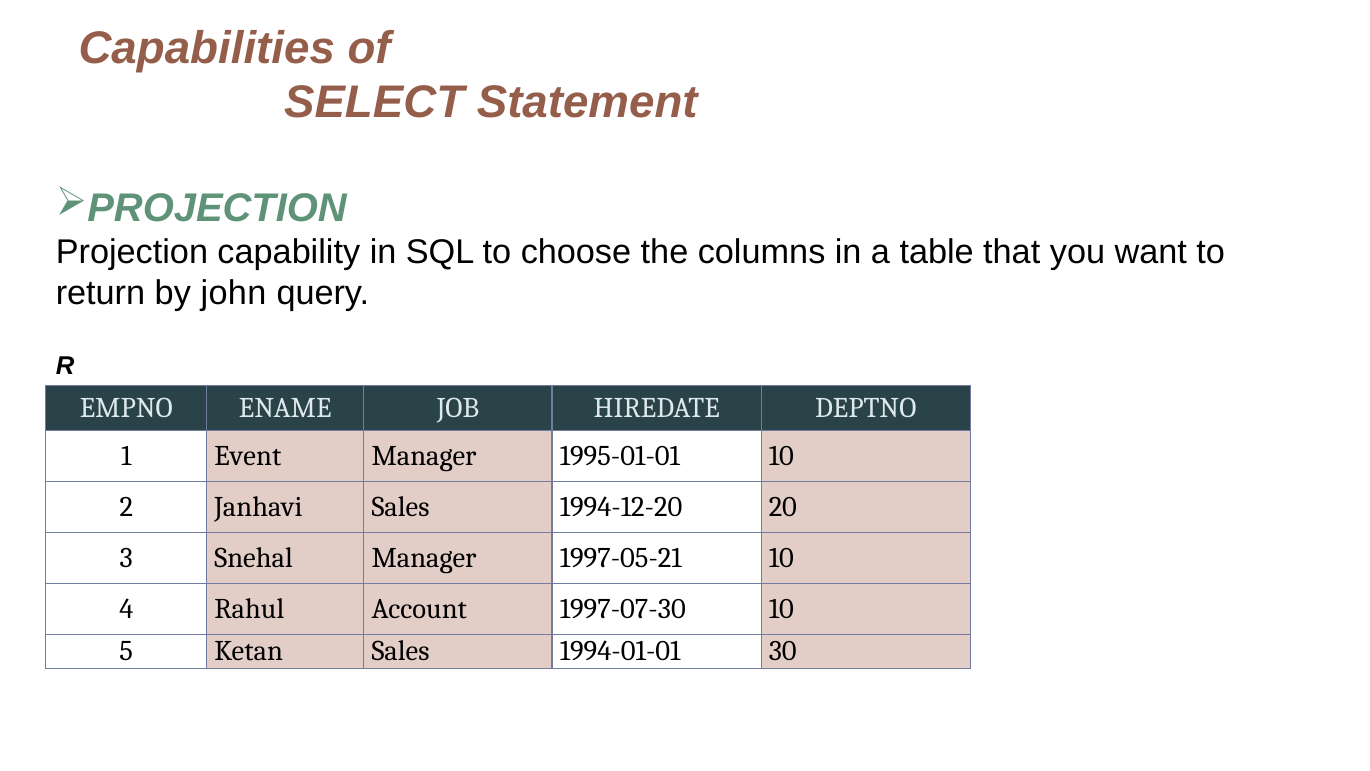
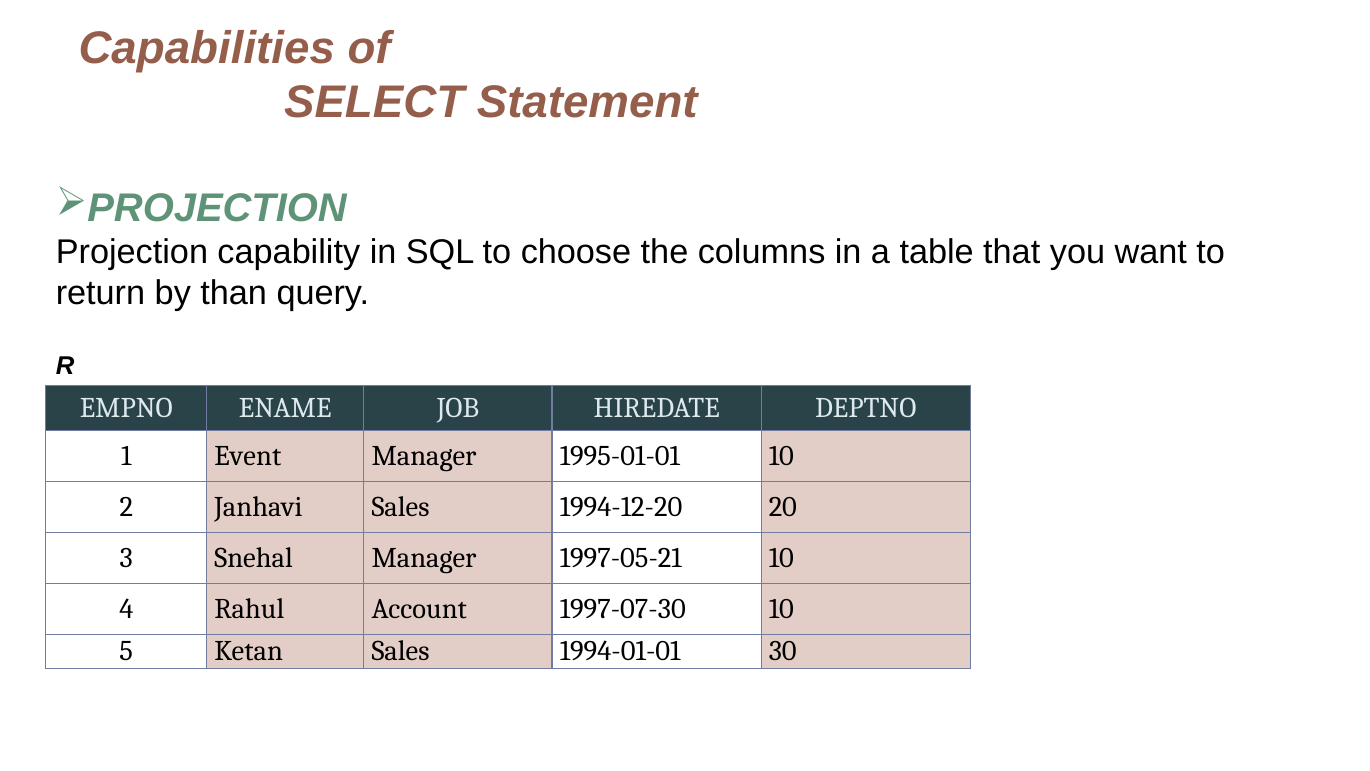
john: john -> than
